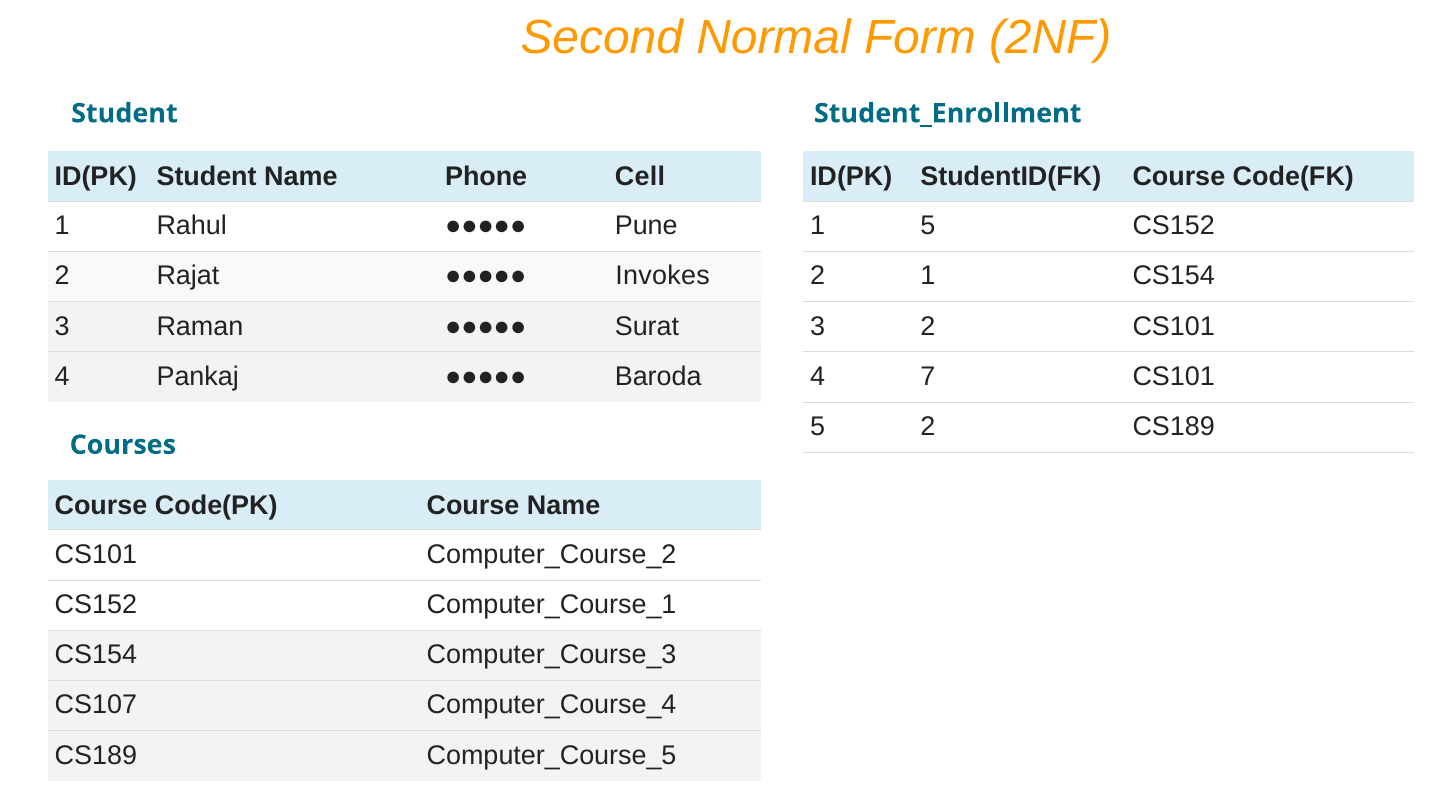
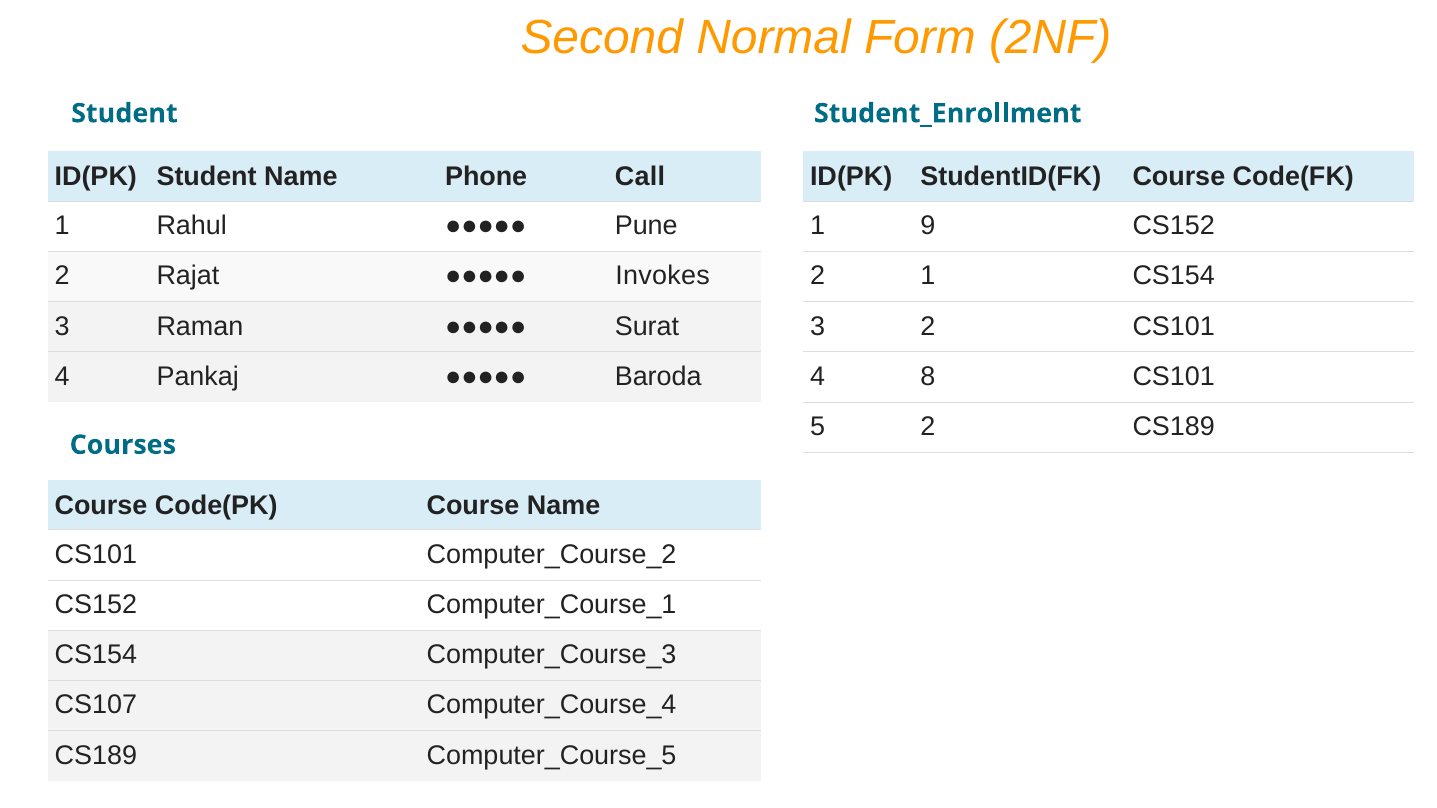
Cell: Cell -> Call
1 5: 5 -> 9
7: 7 -> 8
